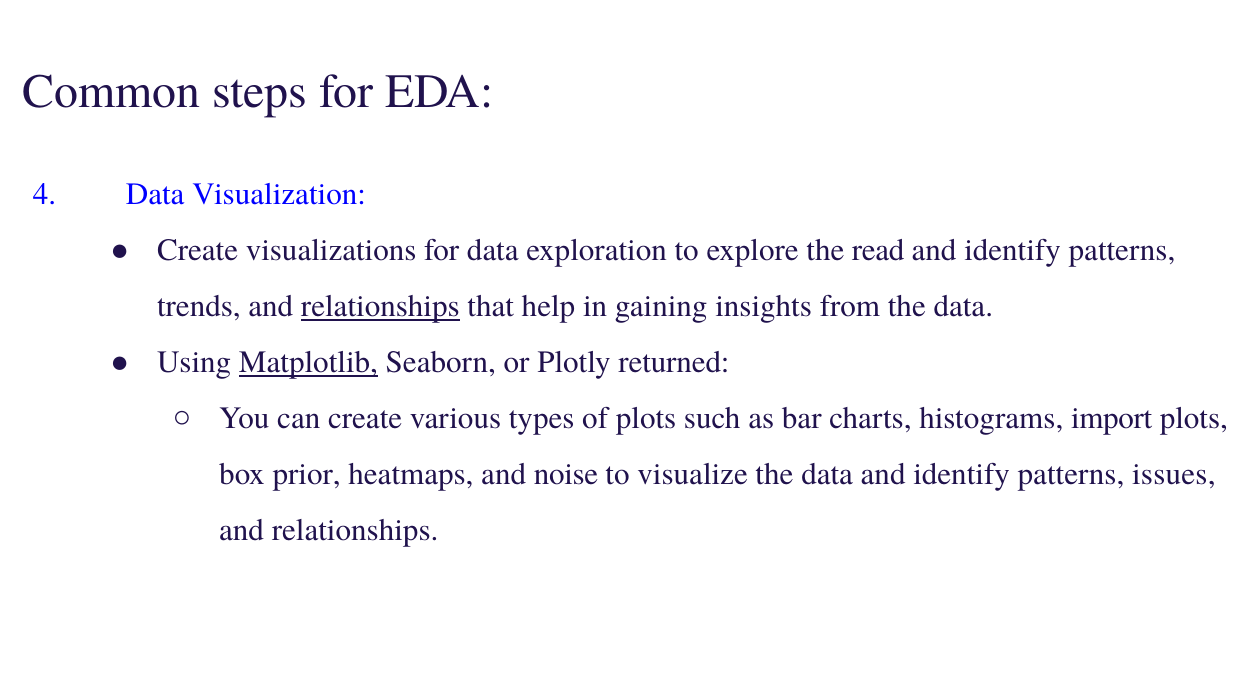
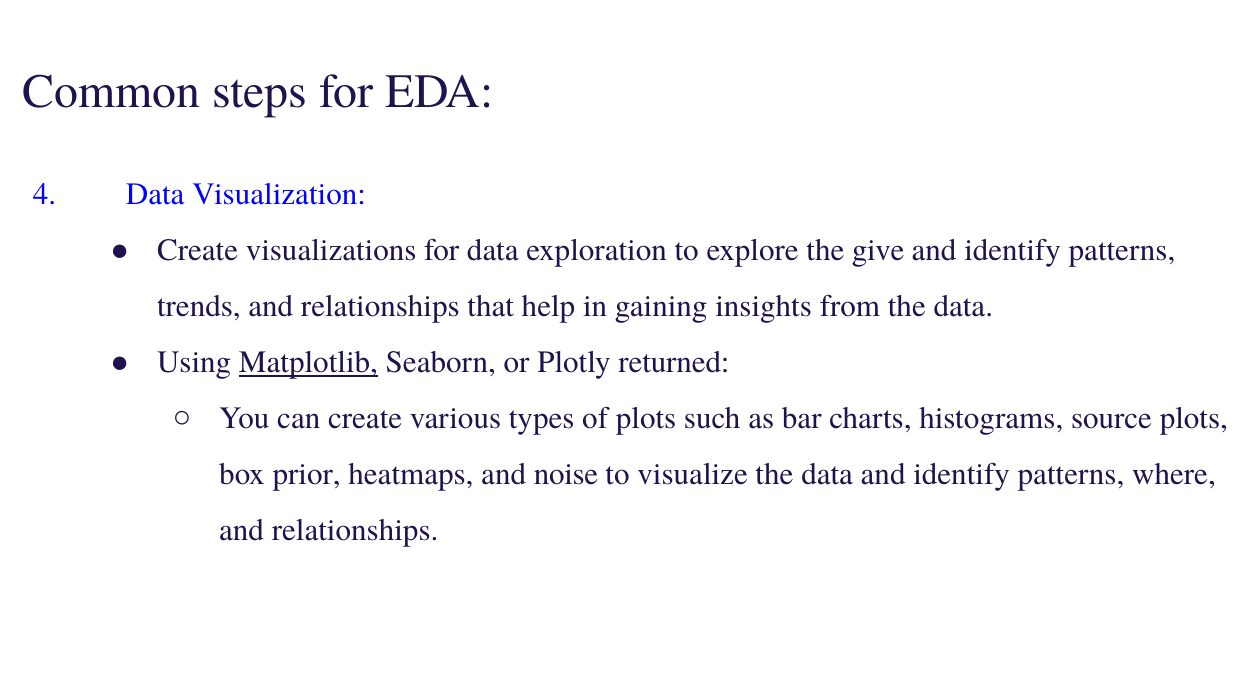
read: read -> give
relationships at (380, 306) underline: present -> none
import: import -> source
issues: issues -> where
